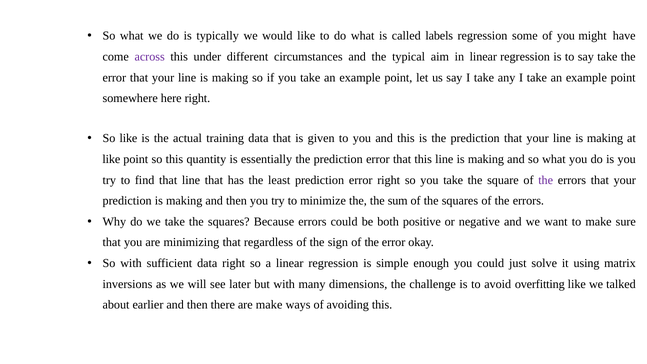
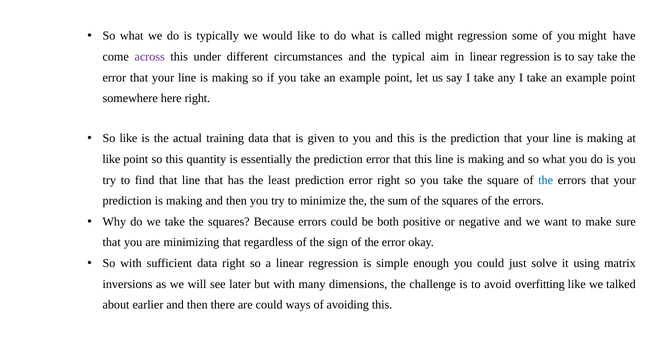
called labels: labels -> might
the at (546, 180) colour: purple -> blue
are make: make -> could
